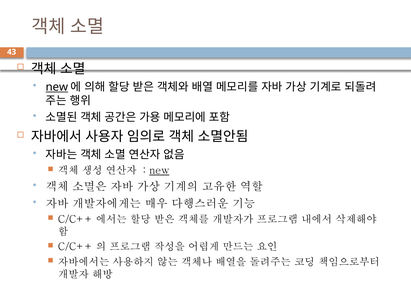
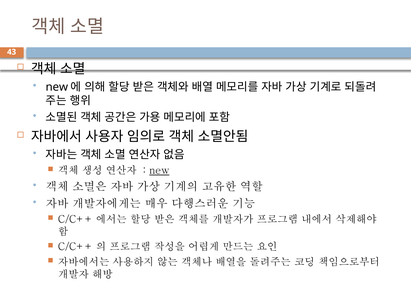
new at (57, 87) underline: present -> none
